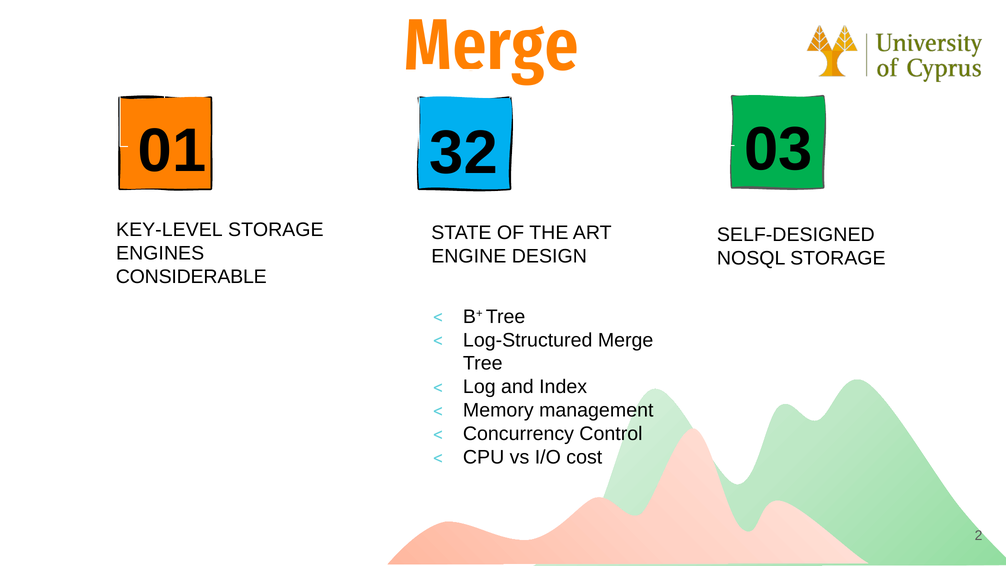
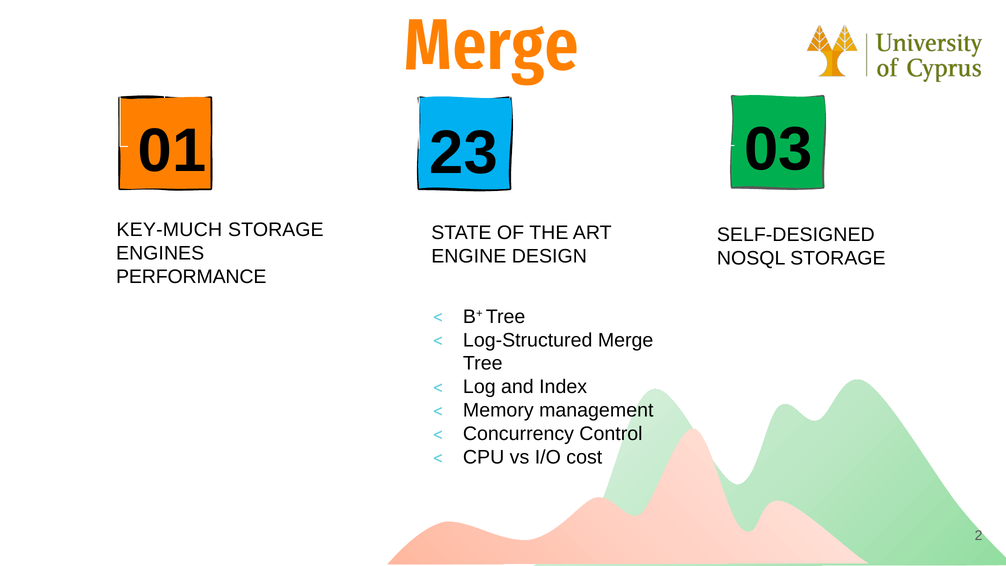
32: 32 -> 23
KEY-LEVEL: KEY-LEVEL -> KEY-MUCH
CONSIDERABLE: CONSIDERABLE -> PERFORMANCE
